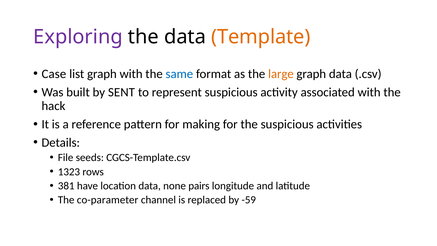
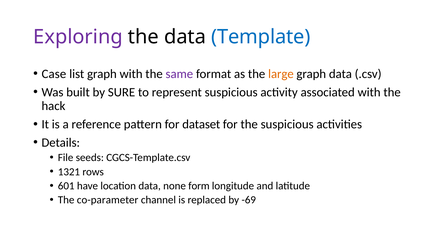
Template colour: orange -> blue
same colour: blue -> purple
SENT: SENT -> SURE
making: making -> dataset
1323: 1323 -> 1321
381: 381 -> 601
pairs: pairs -> form
-59: -59 -> -69
